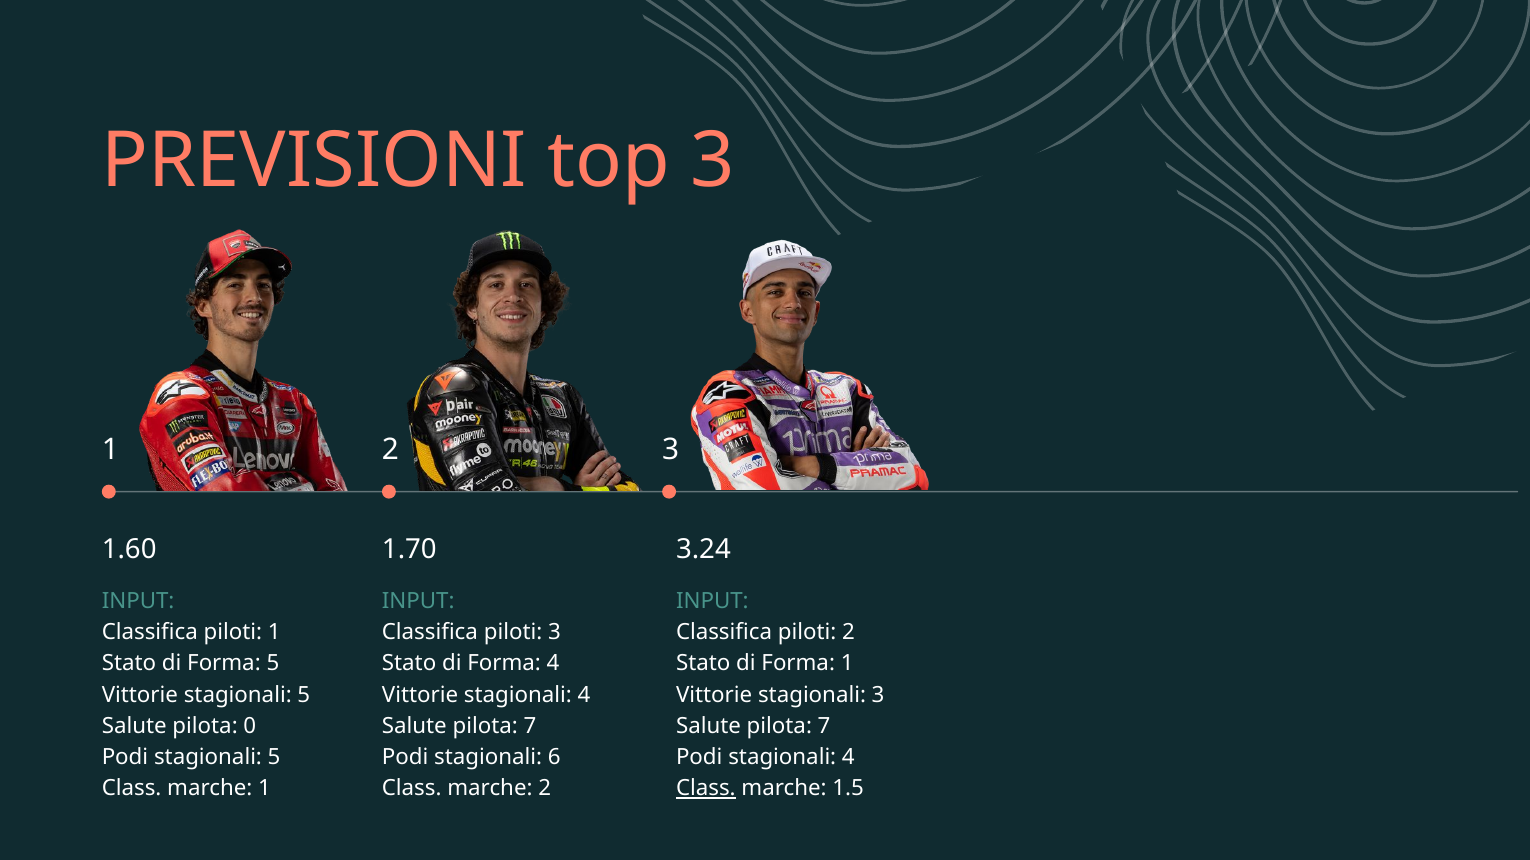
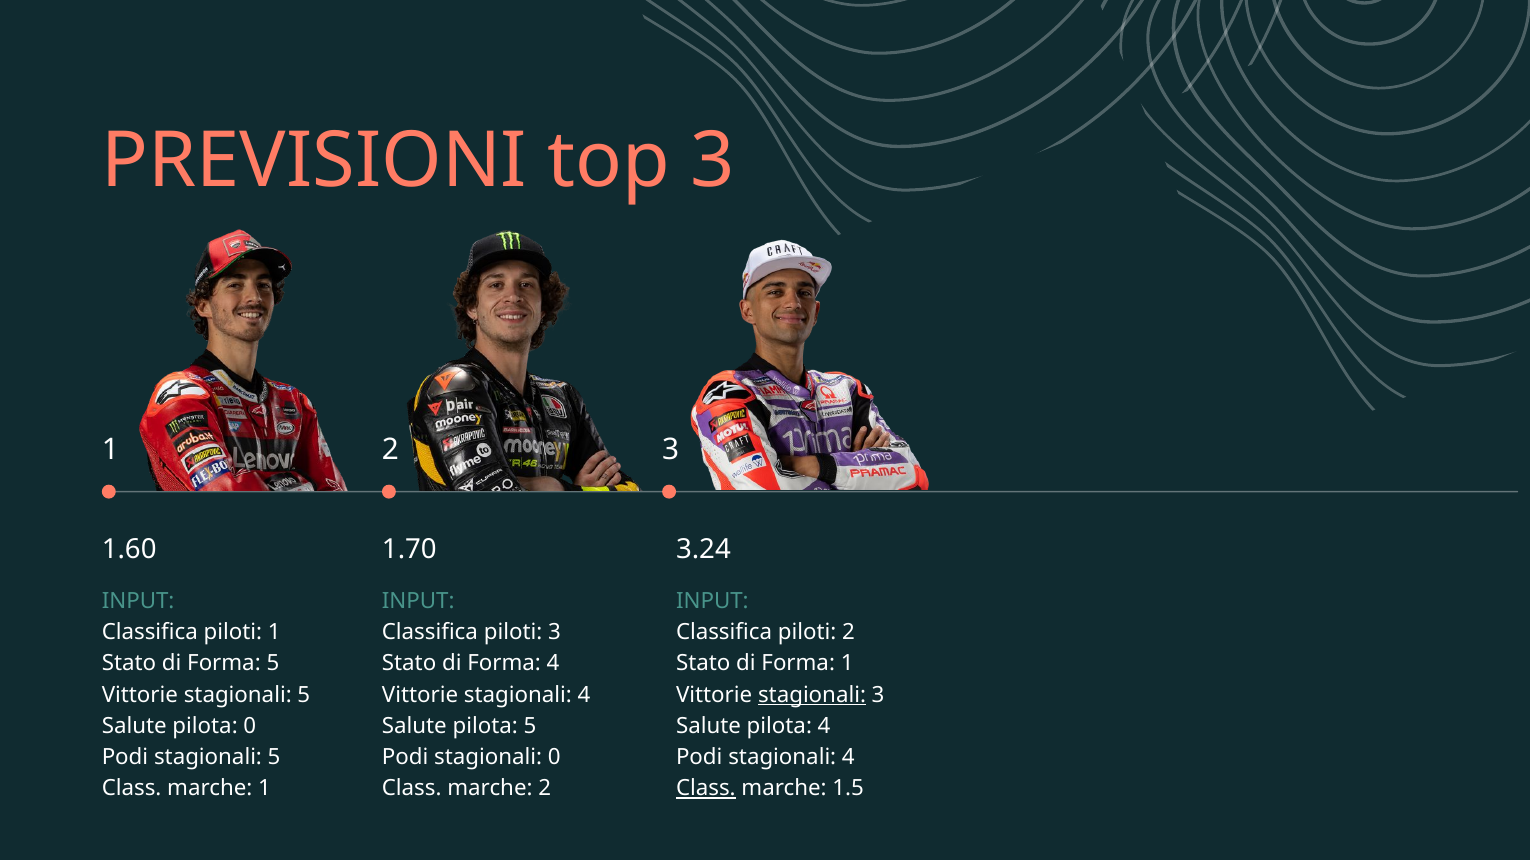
stagionali at (812, 695) underline: none -> present
7 at (530, 726): 7 -> 5
7 at (824, 726): 7 -> 4
stagionali 6: 6 -> 0
